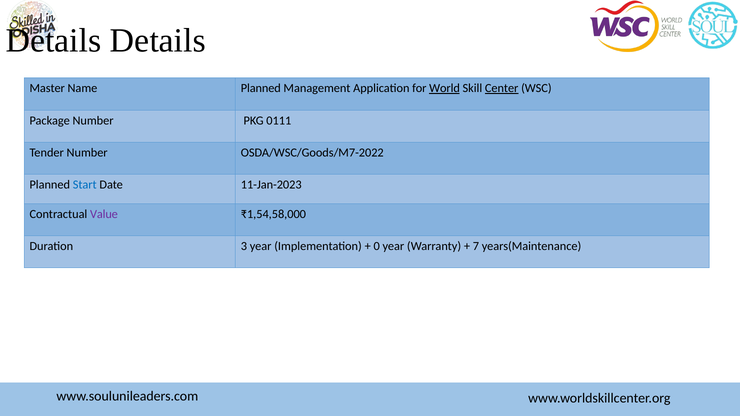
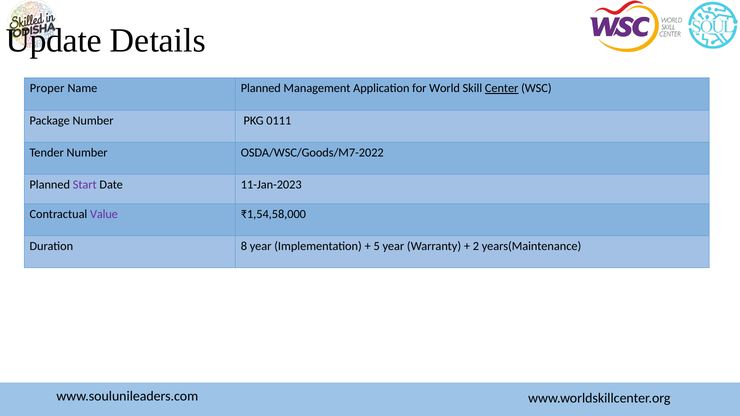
Details at (54, 41): Details -> Update
Master: Master -> Proper
World underline: present -> none
Start colour: blue -> purple
3: 3 -> 8
0: 0 -> 5
7: 7 -> 2
